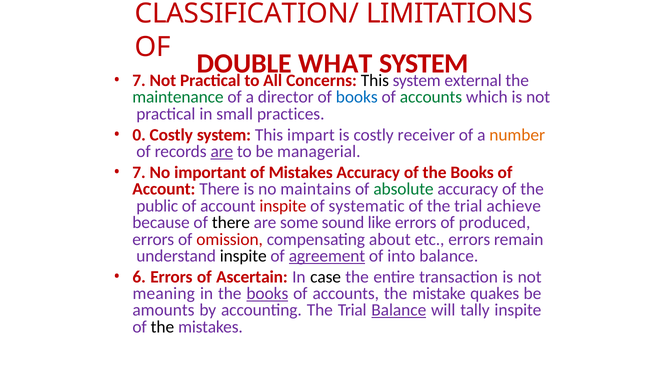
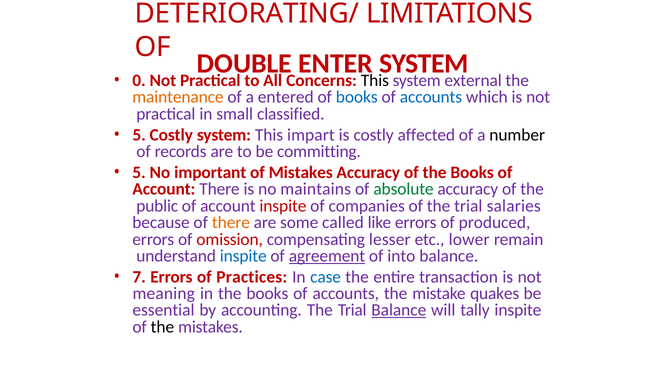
CLASSIFICATION/: CLASSIFICATION/ -> DETERIORATING/
WHAT: WHAT -> ENTER
7 at (139, 80): 7 -> 0
maintenance colour: green -> orange
director: director -> entered
accounts at (431, 97) colour: green -> blue
practices: practices -> classified
0 at (139, 135): 0 -> 5
receiver: receiver -> affected
number colour: orange -> black
are at (222, 152) underline: present -> none
managerial: managerial -> committing
7 at (139, 172): 7 -> 5
systematic: systematic -> companies
achieve: achieve -> salaries
there at (231, 222) colour: black -> orange
sound: sound -> called
about: about -> lesser
etc errors: errors -> lower
inspite at (243, 256) colour: black -> blue
6: 6 -> 7
Ascertain: Ascertain -> Practices
case colour: black -> blue
books at (267, 293) underline: present -> none
amounts: amounts -> essential
